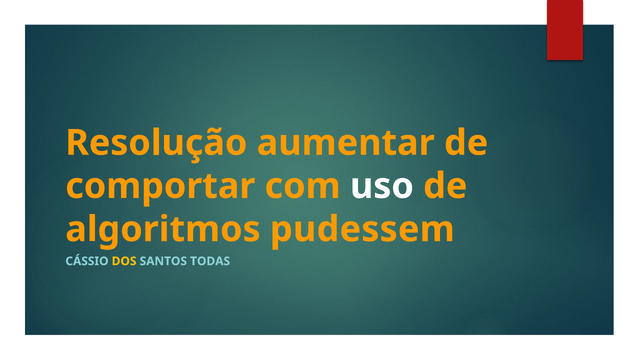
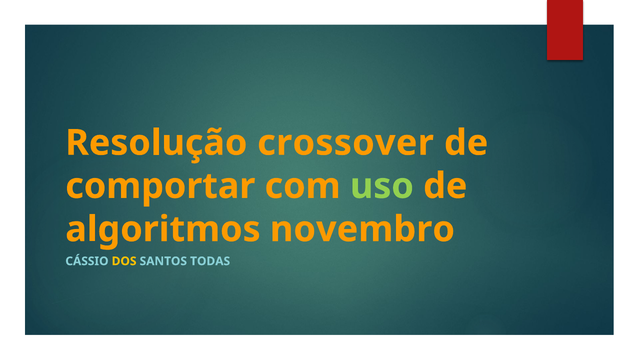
aumentar: aumentar -> crossover
uso colour: white -> light green
pudessem: pudessem -> novembro
